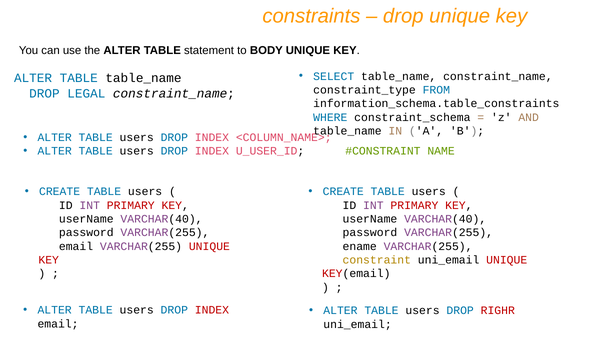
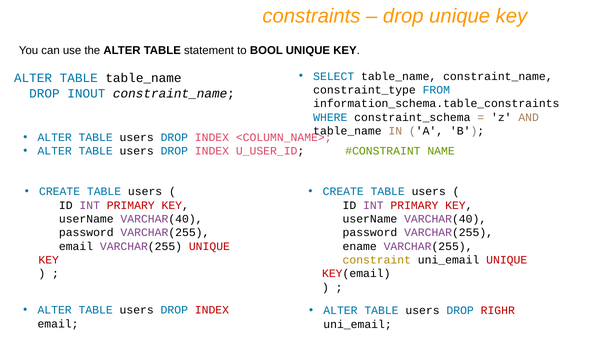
BODY: BODY -> BOOL
LEGAL: LEGAL -> INOUT
